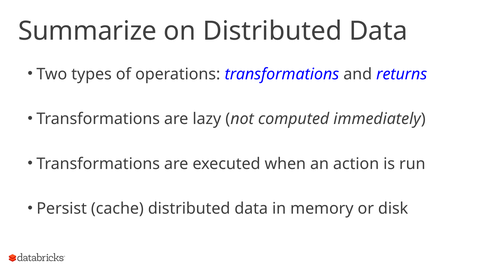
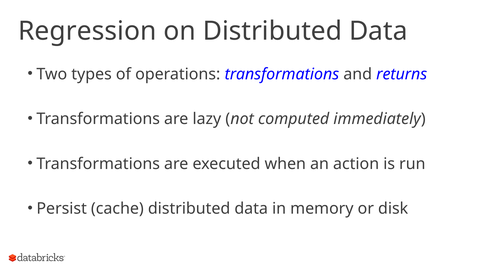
Summarize: Summarize -> Regression
